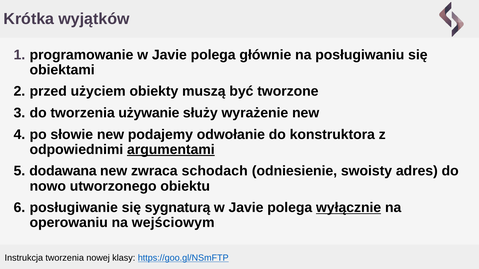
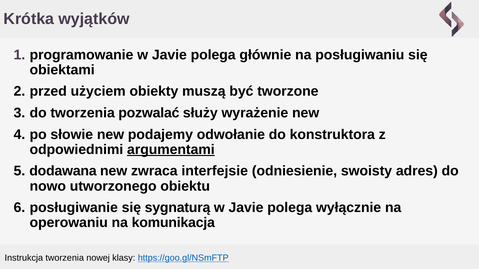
używanie: używanie -> pozwalać
schodach: schodach -> interfejsie
wyłącznie underline: present -> none
wejściowym: wejściowym -> komunikacja
